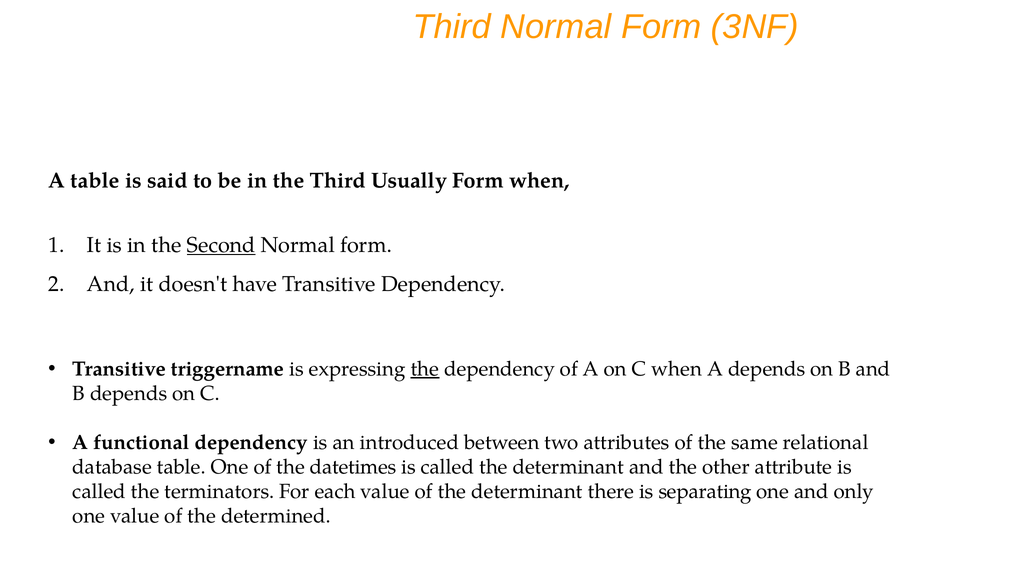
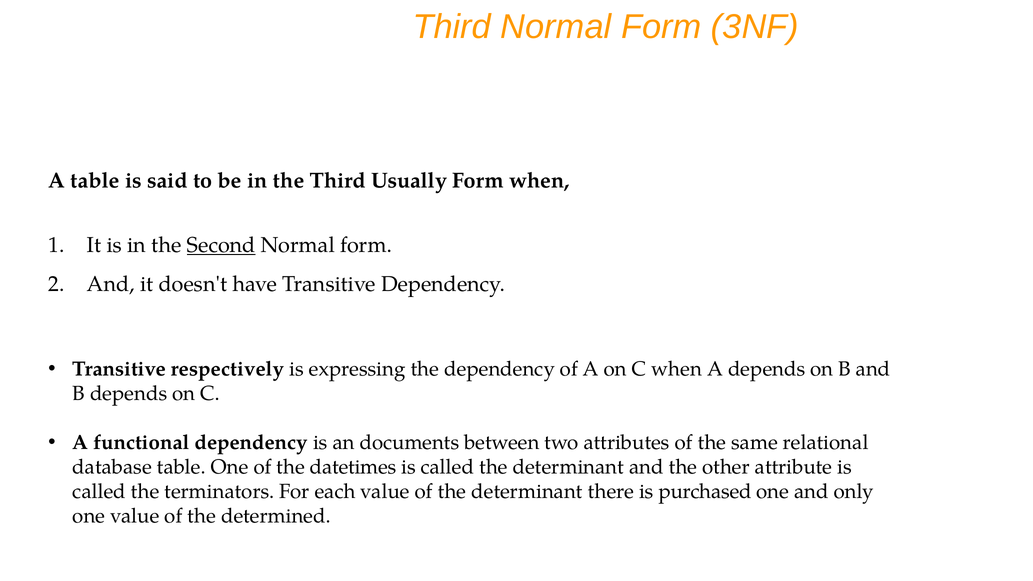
triggername: triggername -> respectively
the at (425, 369) underline: present -> none
introduced: introduced -> documents
separating: separating -> purchased
